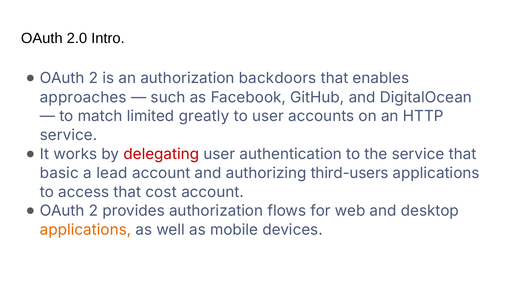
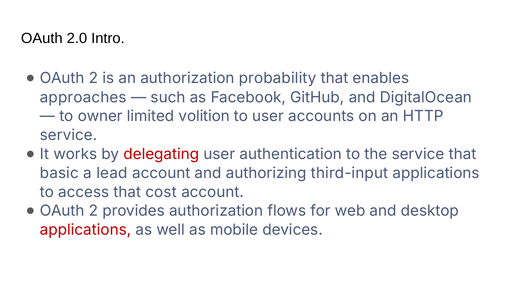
backdoors: backdoors -> probability
match: match -> owner
greatly: greatly -> volition
third-users: third-users -> third-input
applications at (86, 230) colour: orange -> red
